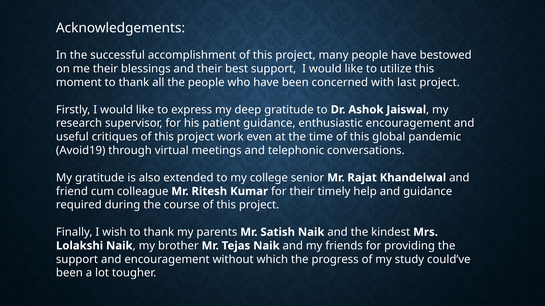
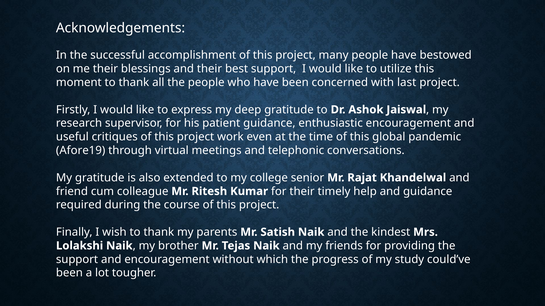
Avoid19: Avoid19 -> Afore19
